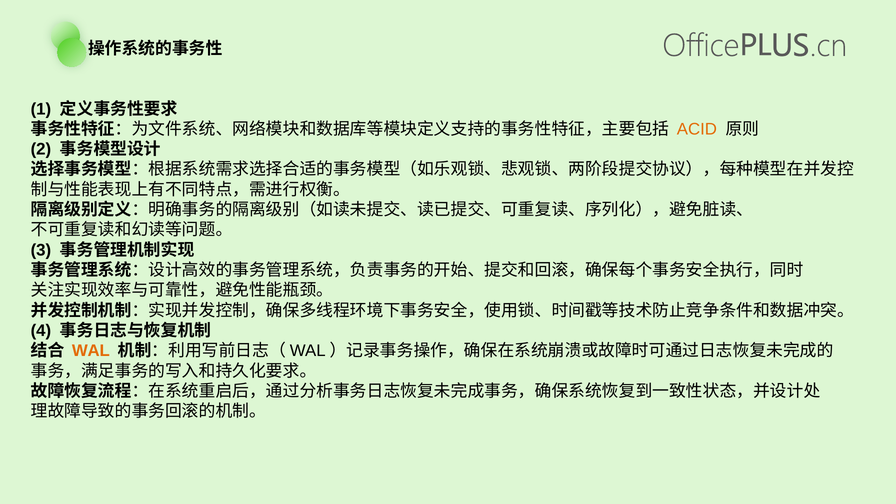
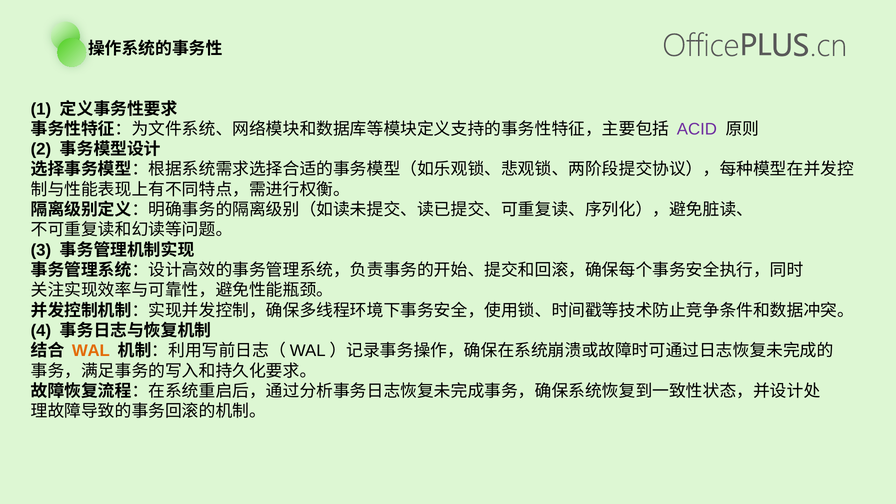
ACID colour: orange -> purple
